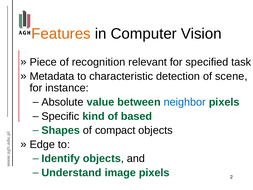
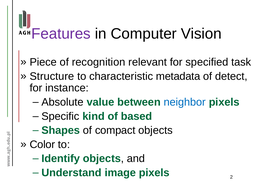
Features colour: orange -> purple
Metadata: Metadata -> Structure
detection: detection -> metadata
scene: scene -> detect
Edge: Edge -> Color
